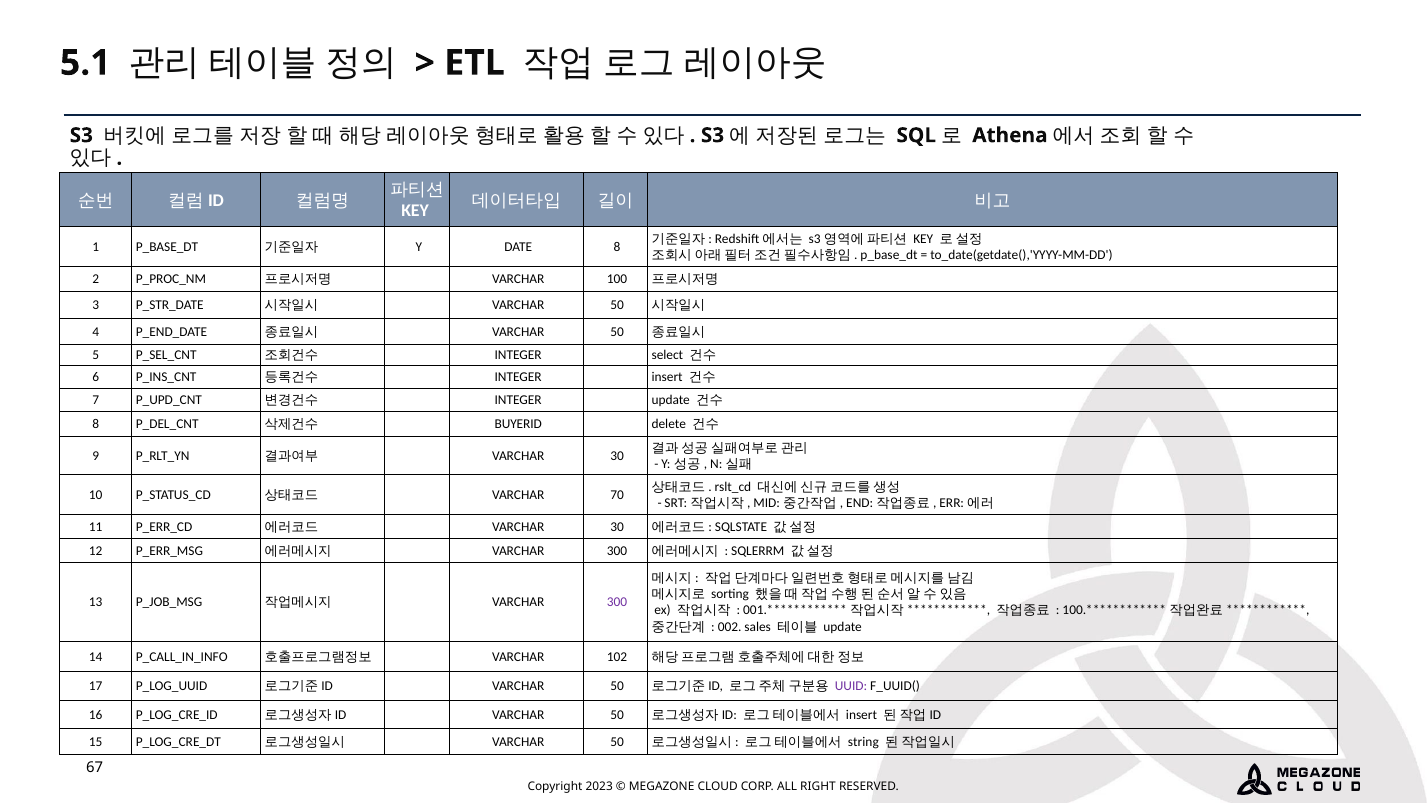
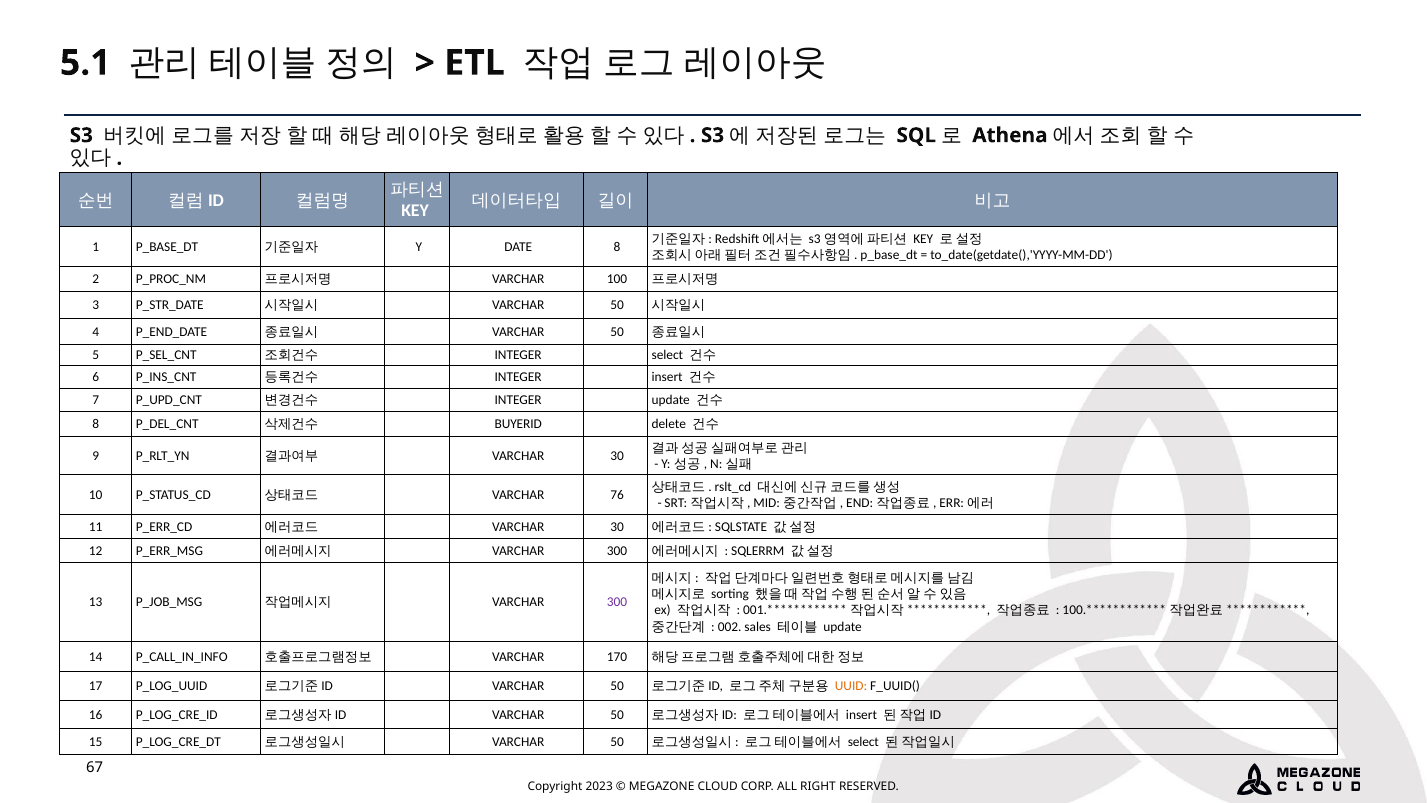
70: 70 -> 76
102: 102 -> 170
UUID colour: purple -> orange
string at (863, 742): string -> select
